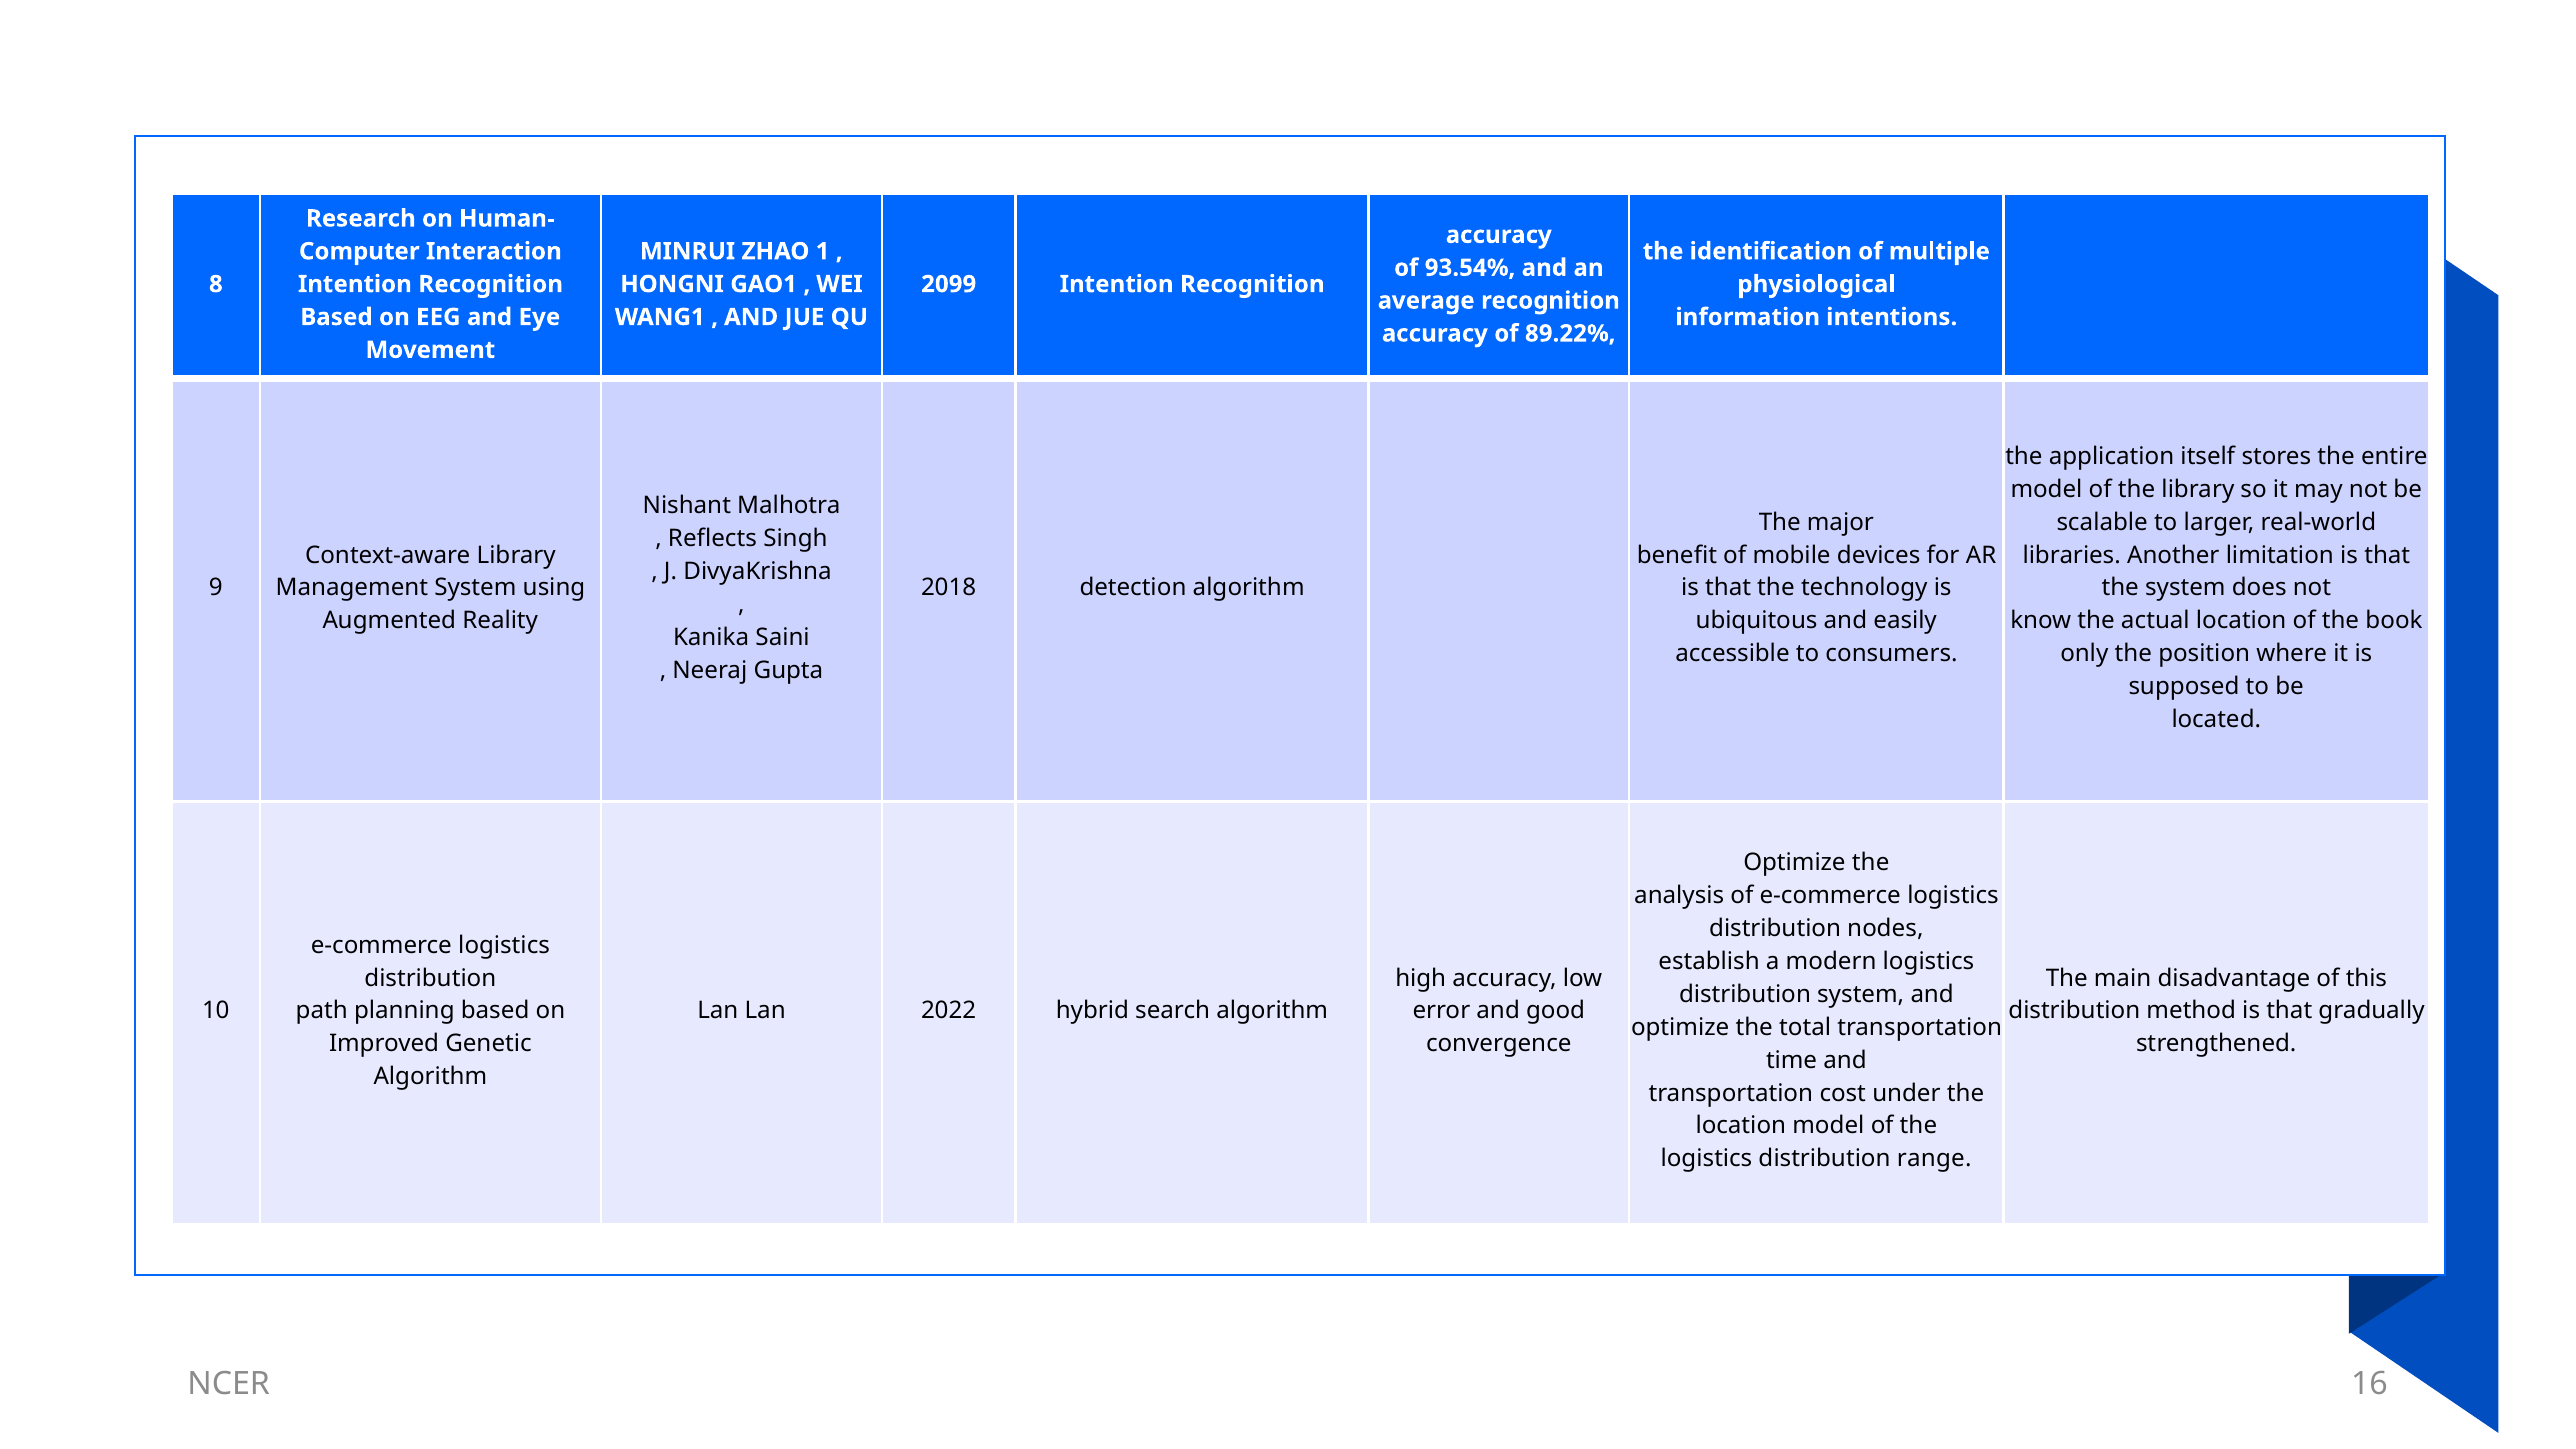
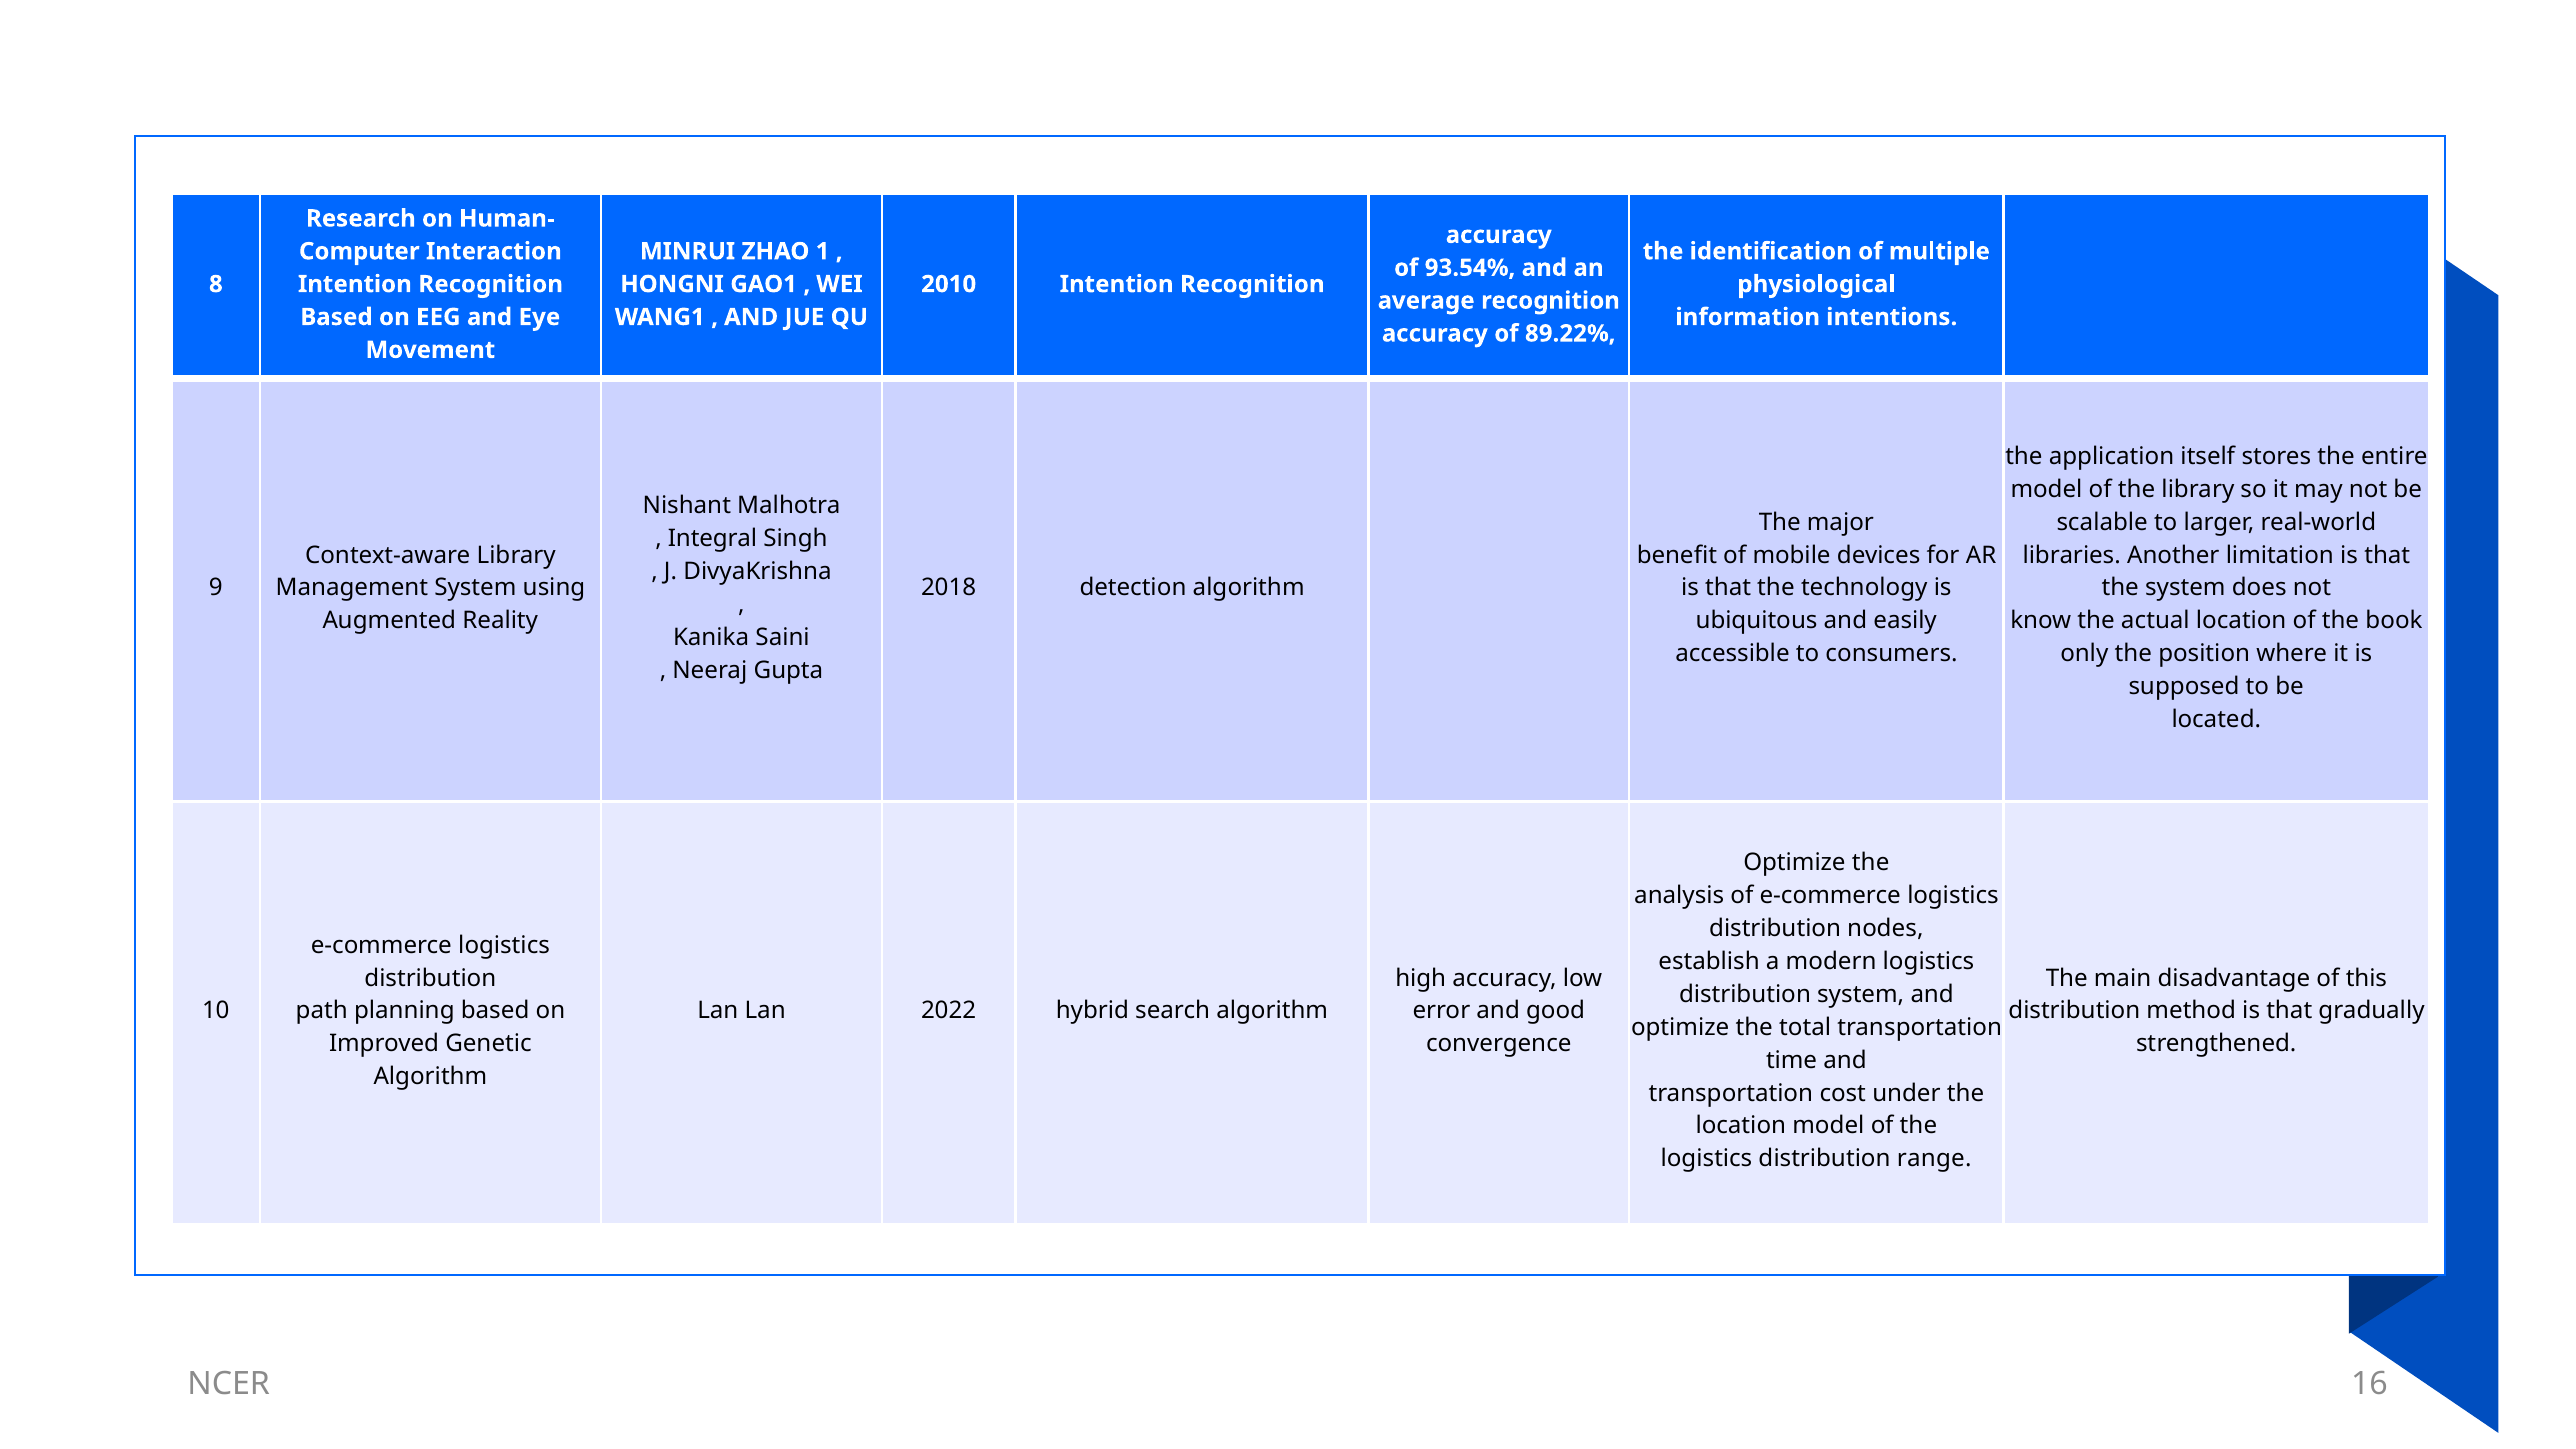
2099: 2099 -> 2010
Reflects: Reflects -> Integral
